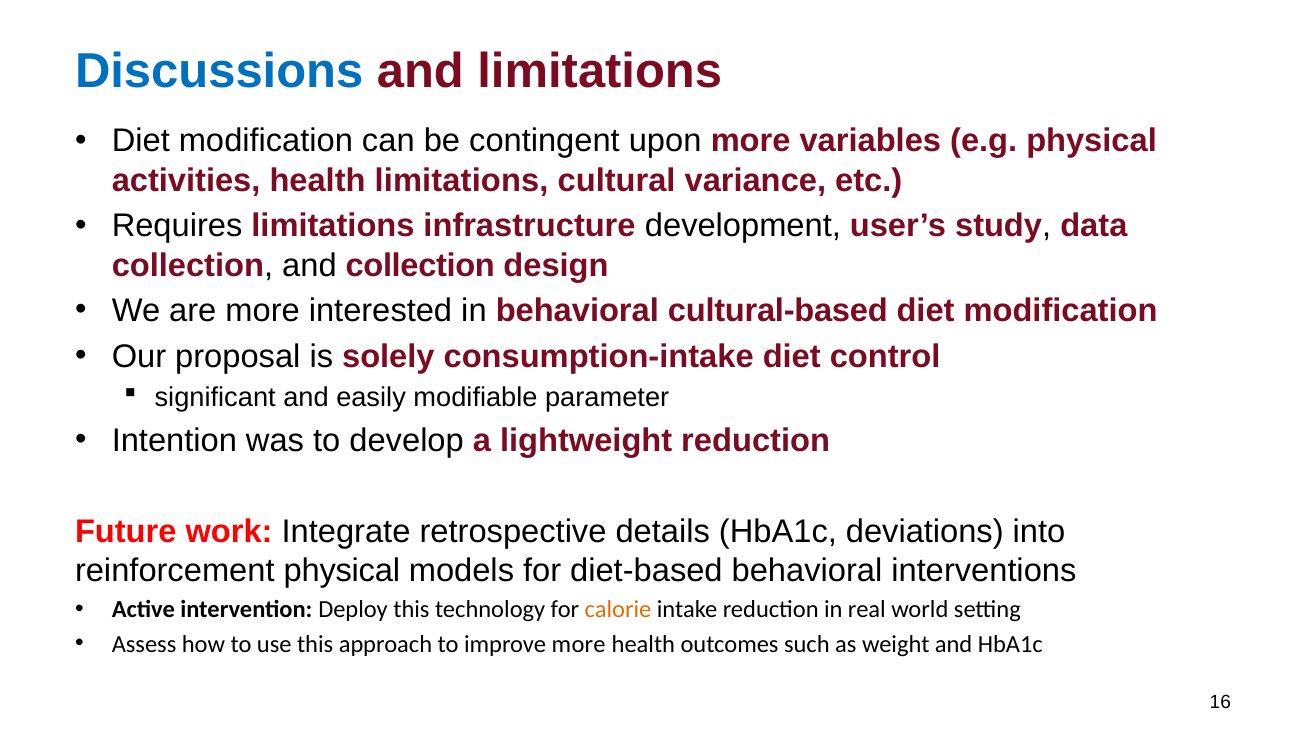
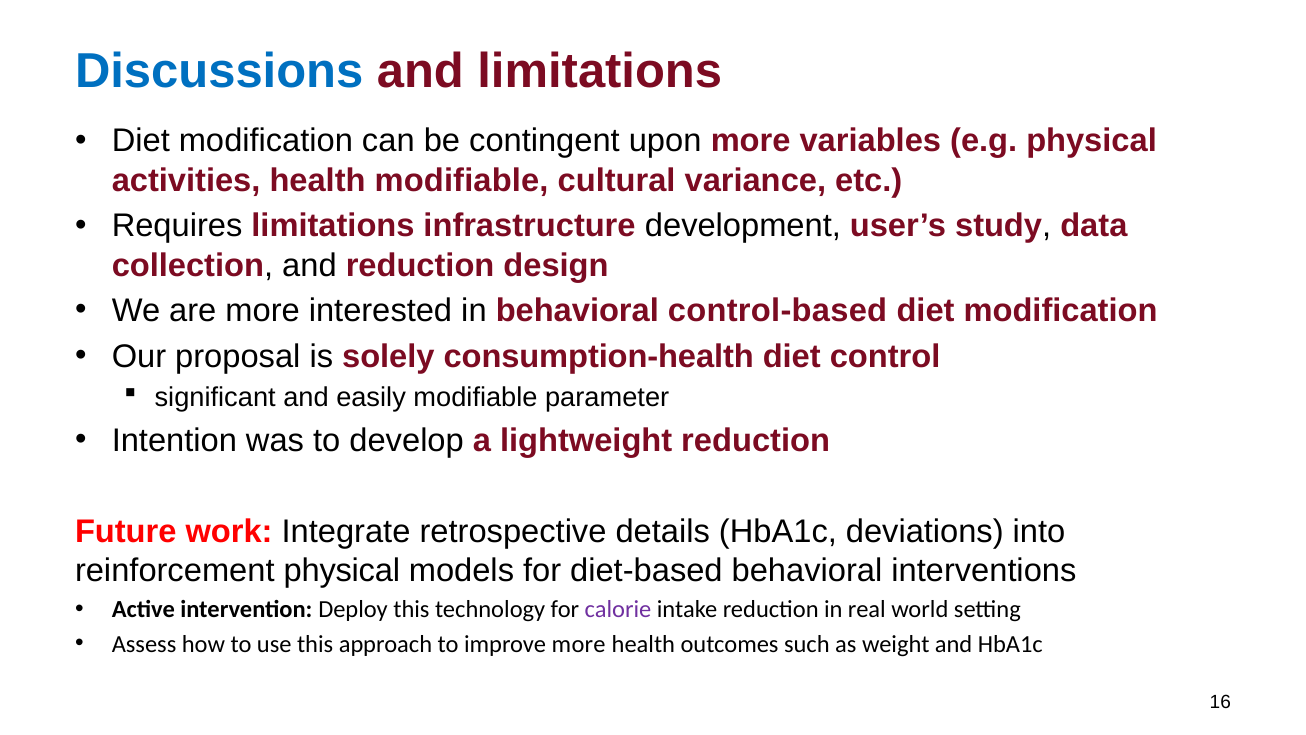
health limitations: limitations -> modifiable
and collection: collection -> reduction
cultural-based: cultural-based -> control-based
consumption-intake: consumption-intake -> consumption-health
calorie colour: orange -> purple
